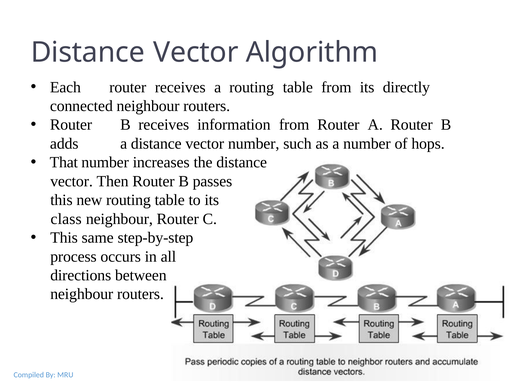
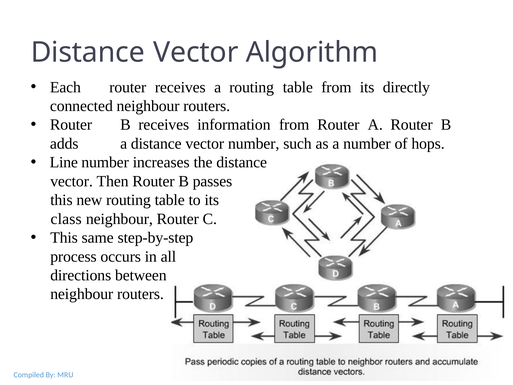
That: That -> Line
